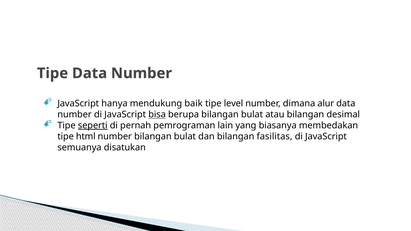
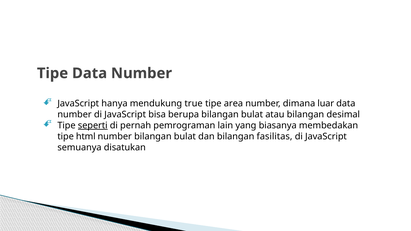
baik: baik -> true
level: level -> area
alur: alur -> luar
bisa underline: present -> none
